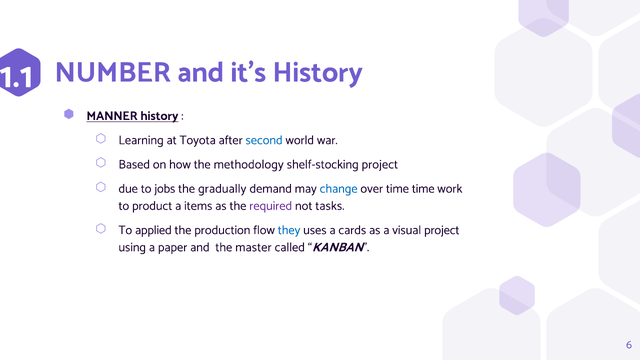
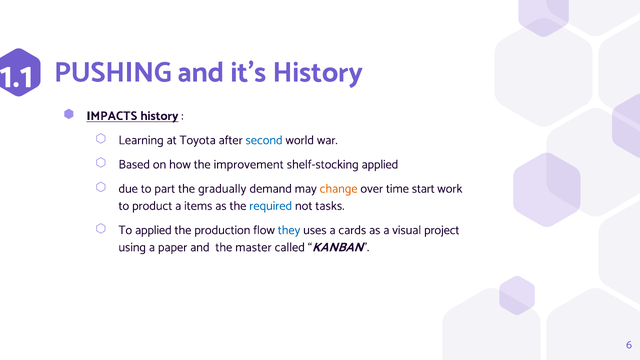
NUMBER: NUMBER -> PUSHING
MANNER: MANNER -> IMPACTS
methodology: methodology -> improvement
shelf-stocking project: project -> applied
jobs: jobs -> part
change colour: blue -> orange
time time: time -> start
required colour: purple -> blue
